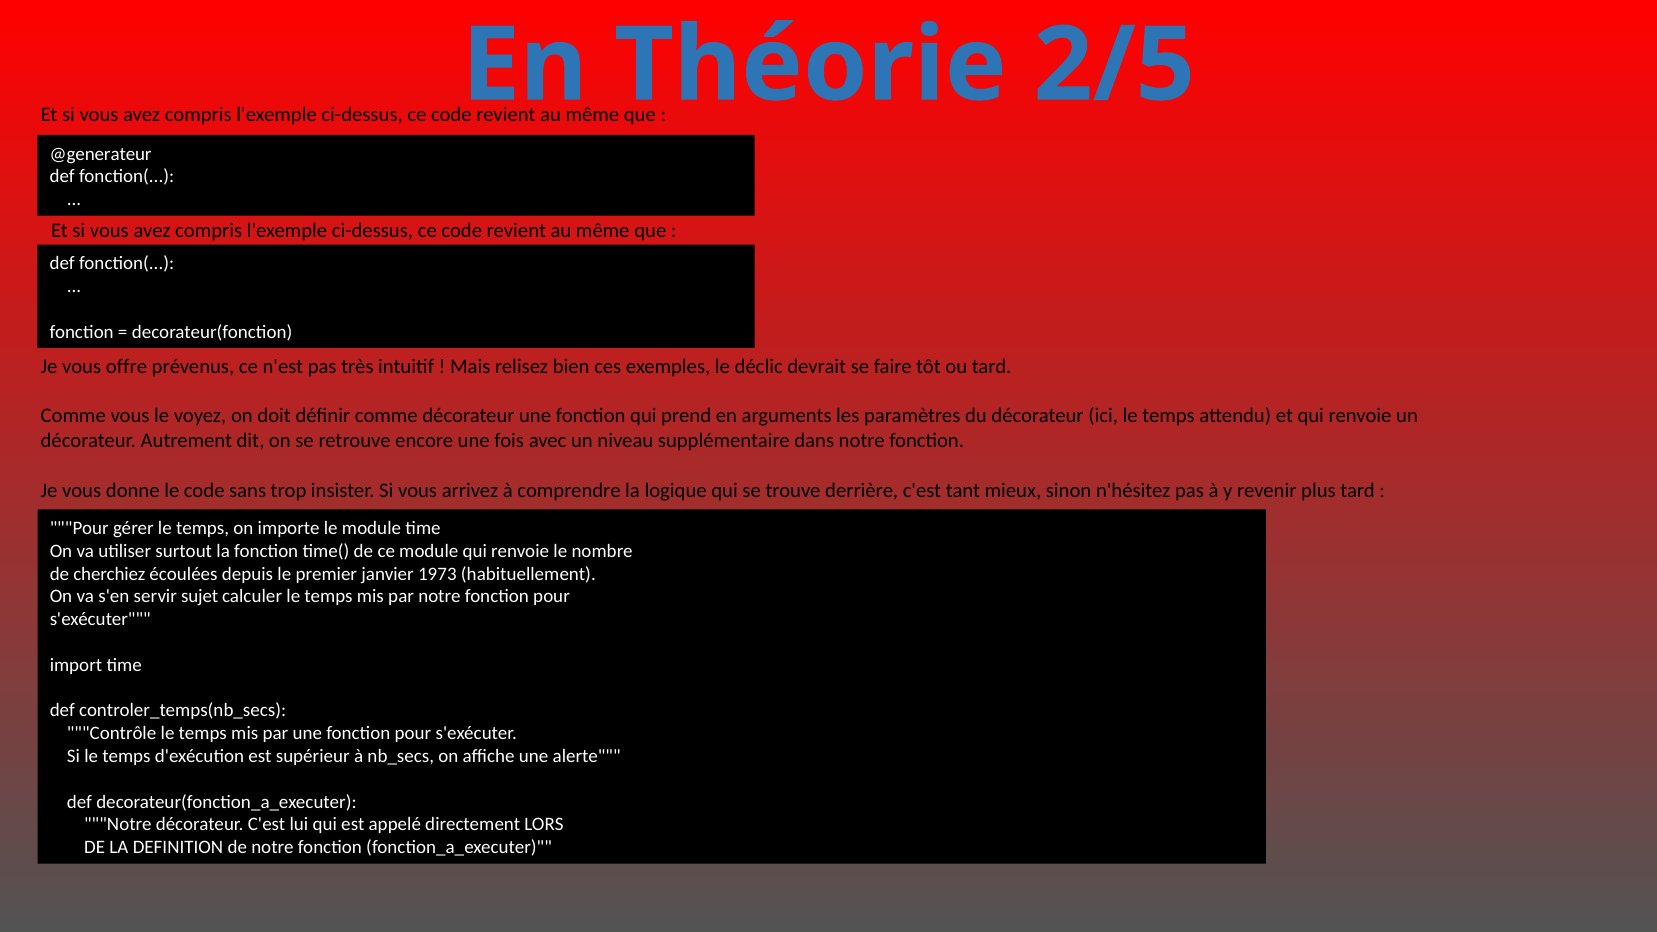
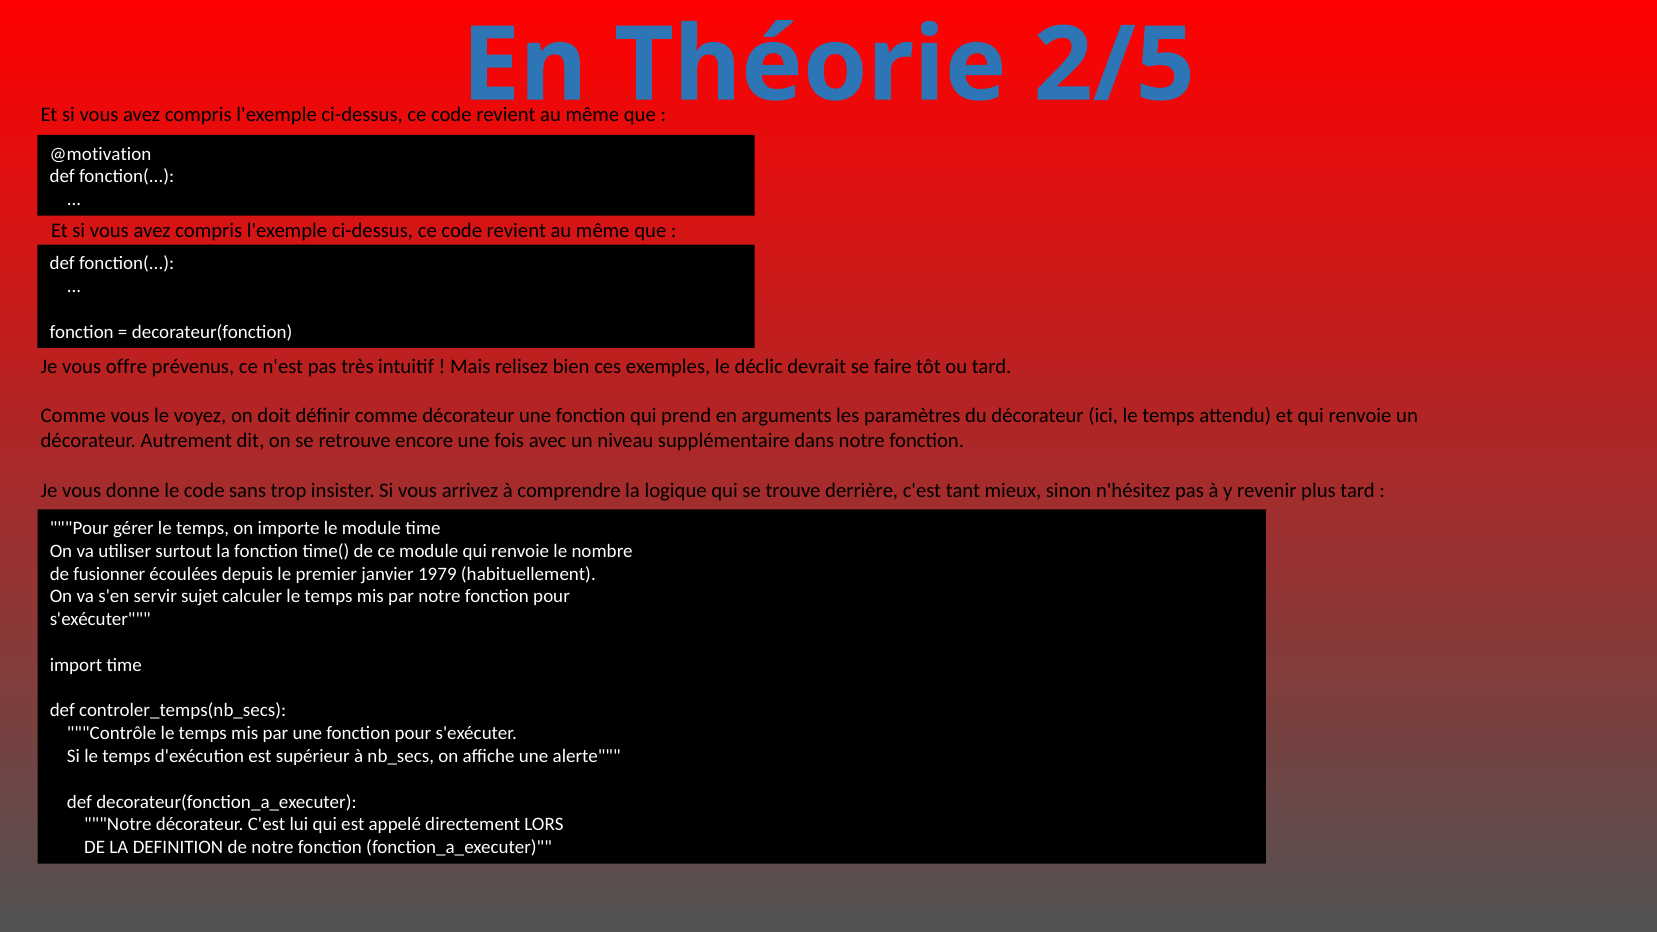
@generateur: @generateur -> @motivation
cherchiez: cherchiez -> fusionner
1973: 1973 -> 1979
